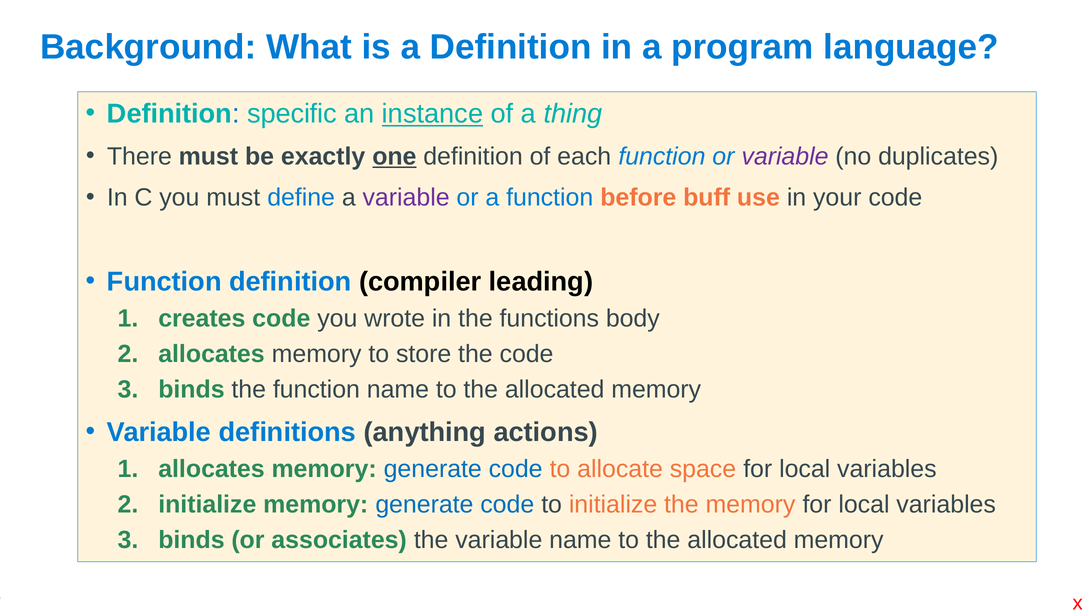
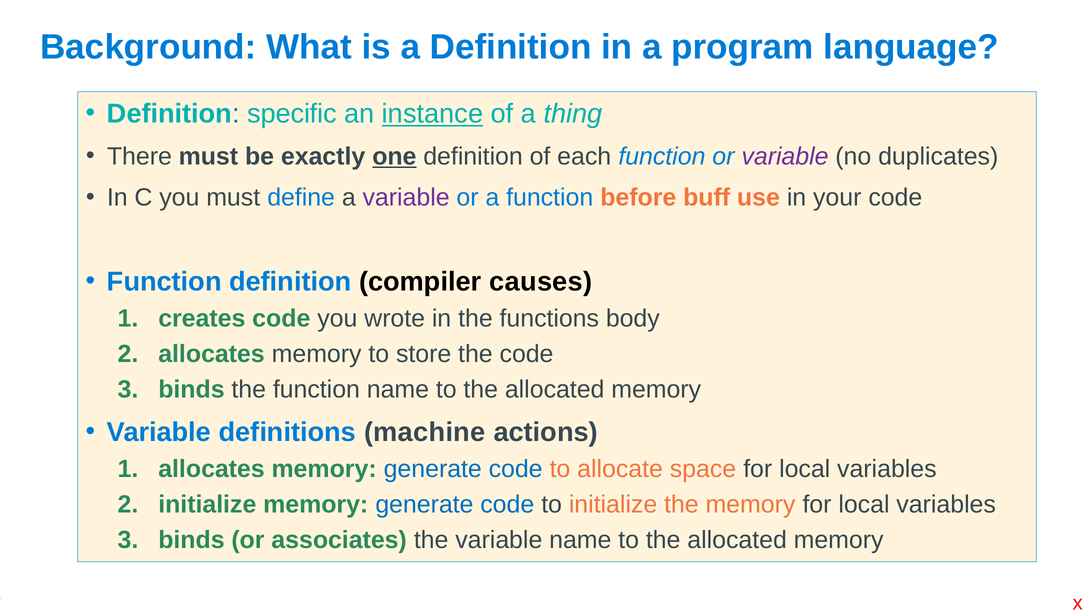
leading: leading -> causes
anything: anything -> machine
